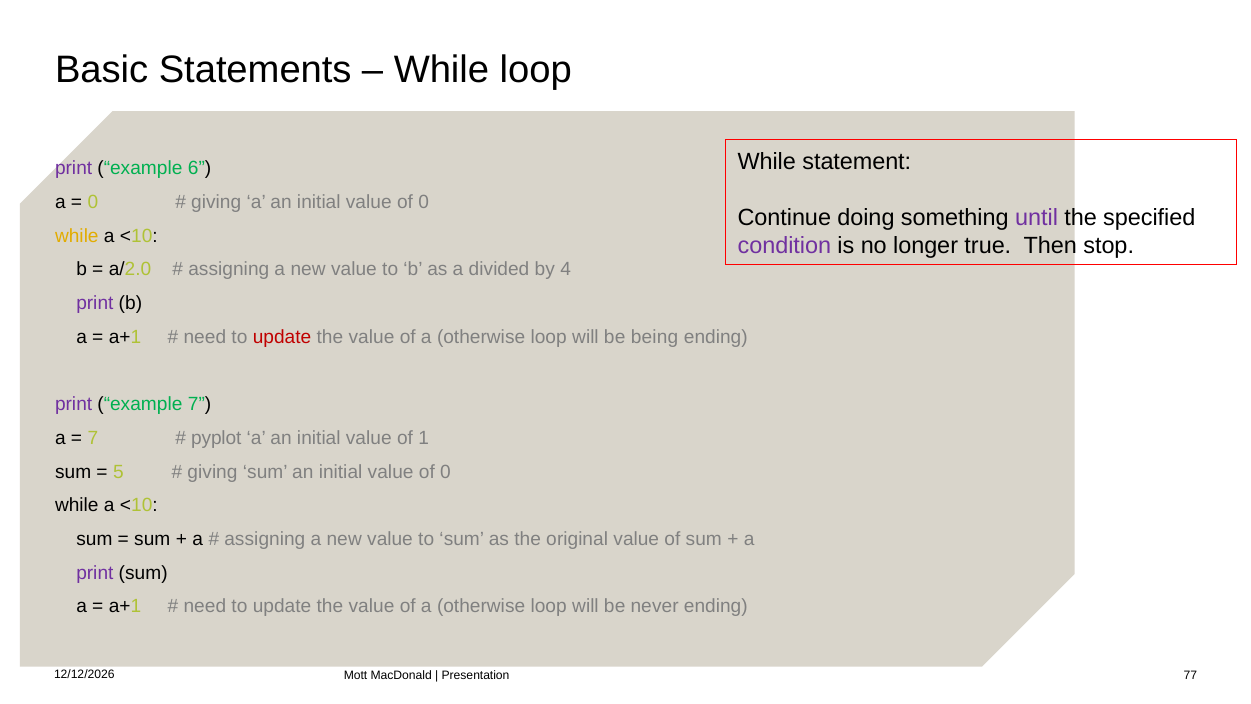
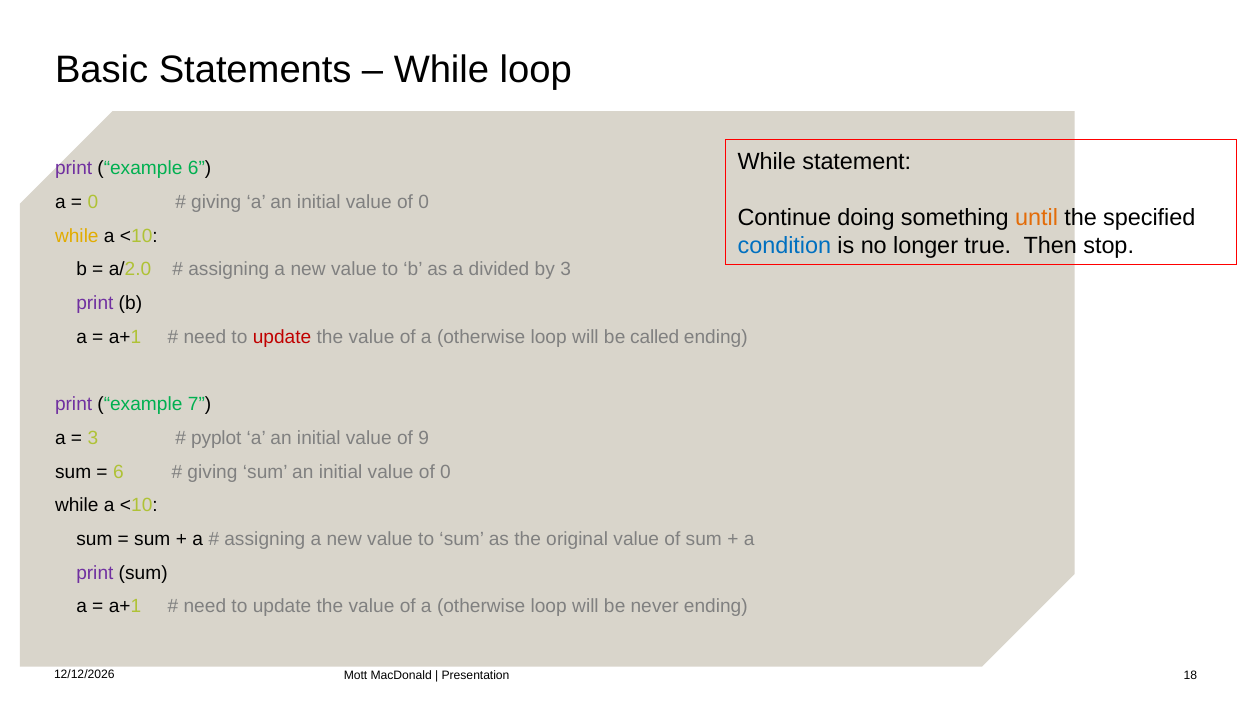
until colour: purple -> orange
condition colour: purple -> blue
by 4: 4 -> 3
being: being -> called
7 at (93, 438): 7 -> 3
1: 1 -> 9
5 at (118, 472): 5 -> 6
77: 77 -> 18
